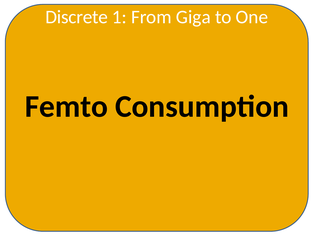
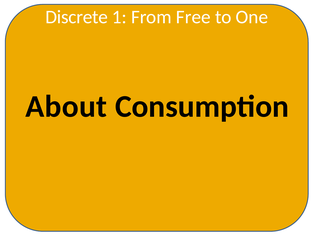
Giga: Giga -> Free
Femto: Femto -> About
